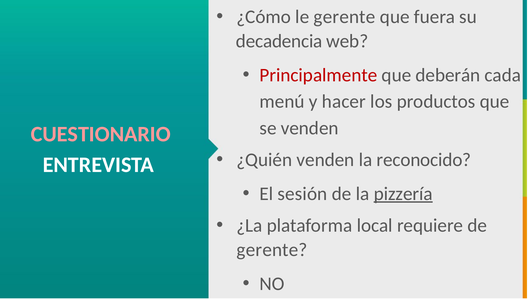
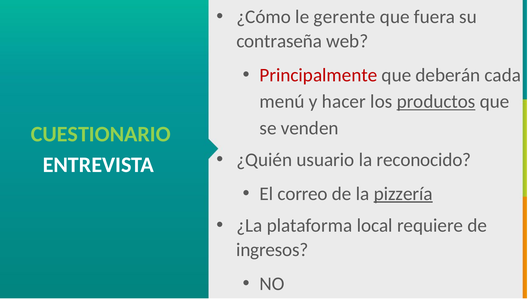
decadencia: decadencia -> contraseña
productos underline: none -> present
CUESTIONARIO colour: pink -> light green
¿Quién venden: venden -> usuario
sesión: sesión -> correo
gerente at (272, 250): gerente -> ingresos
